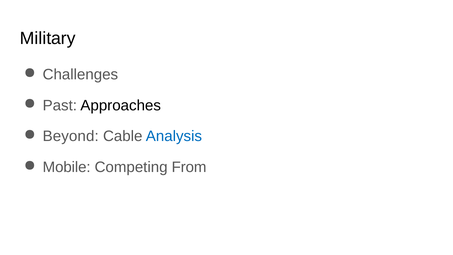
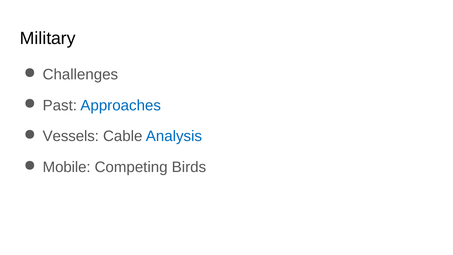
Approaches colour: black -> blue
Beyond: Beyond -> Vessels
From: From -> Birds
